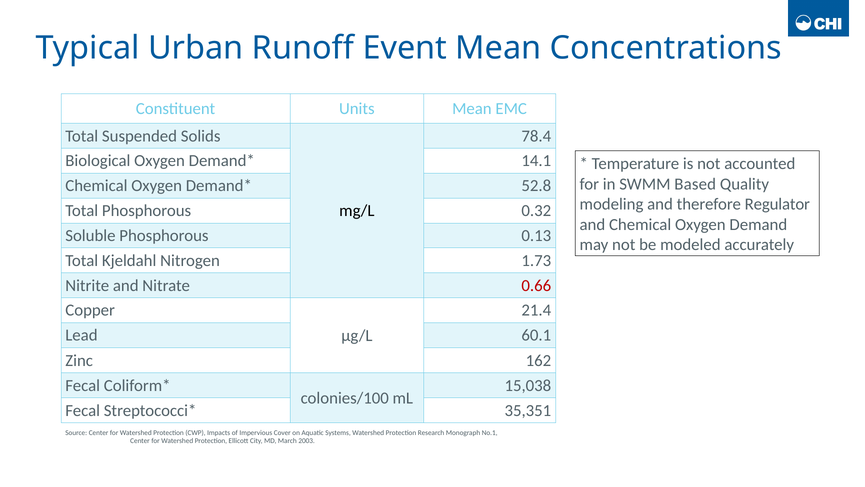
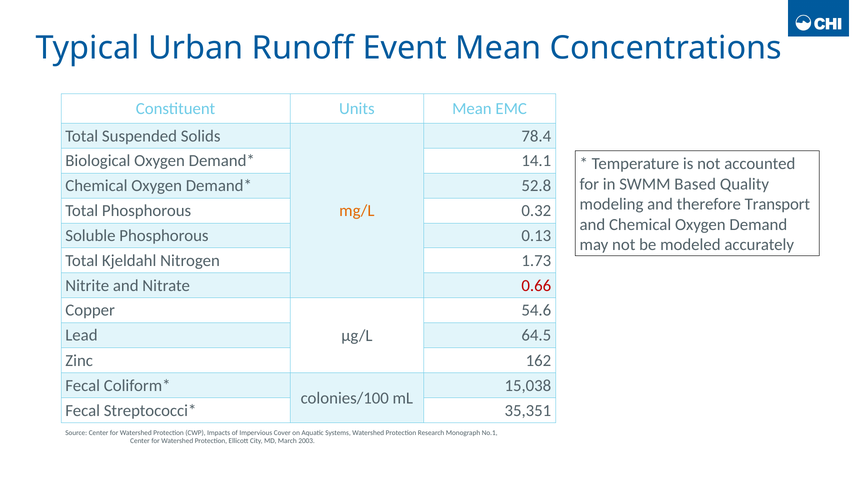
Regulator: Regulator -> Transport
mg/L colour: black -> orange
21.4: 21.4 -> 54.6
60.1: 60.1 -> 64.5
